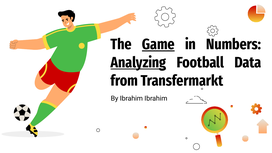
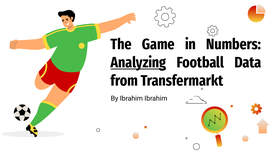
Game underline: present -> none
